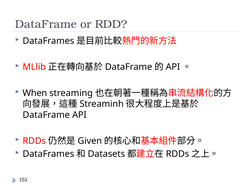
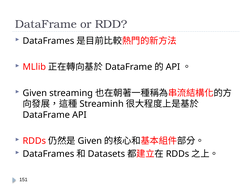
When at (35, 93): When -> Given
